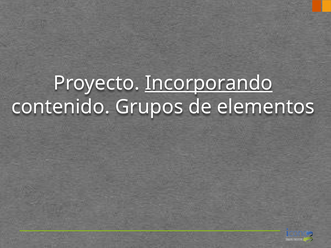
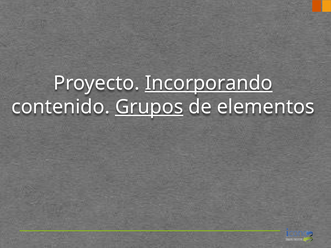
Grupos underline: none -> present
